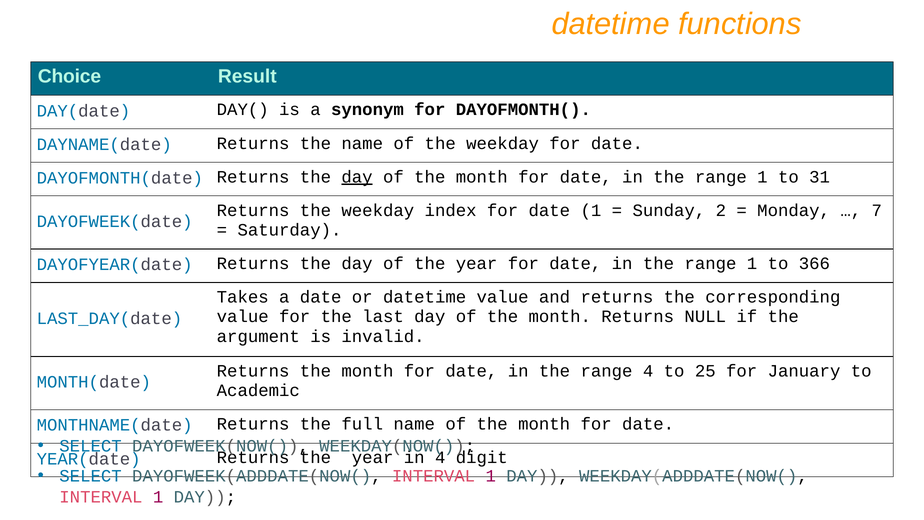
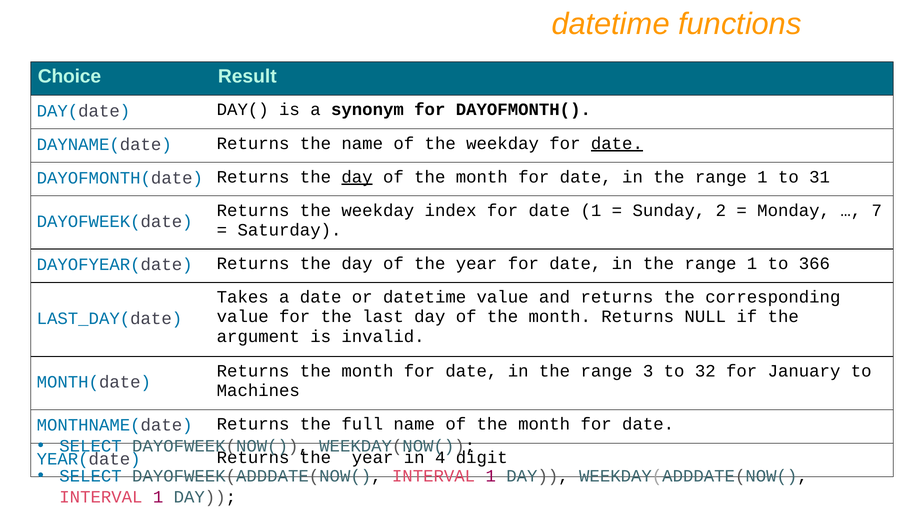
date at (617, 143) underline: none -> present
range 4: 4 -> 3
25: 25 -> 32
Academic: Academic -> Machines
